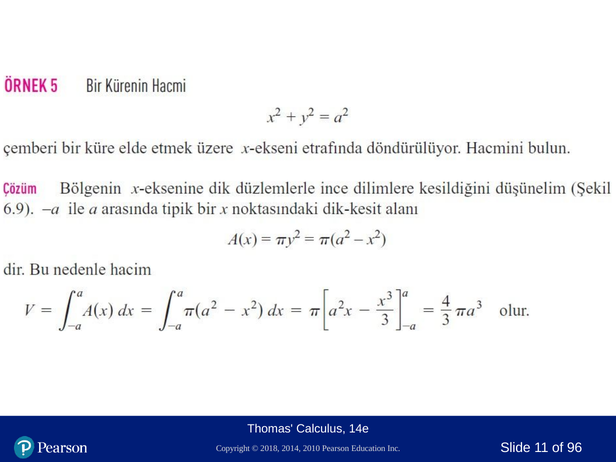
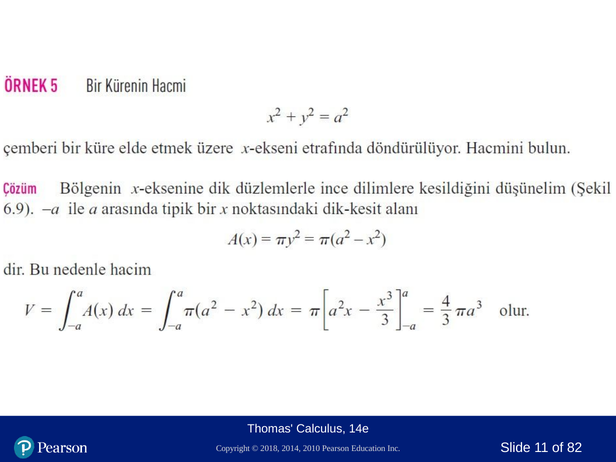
96: 96 -> 82
